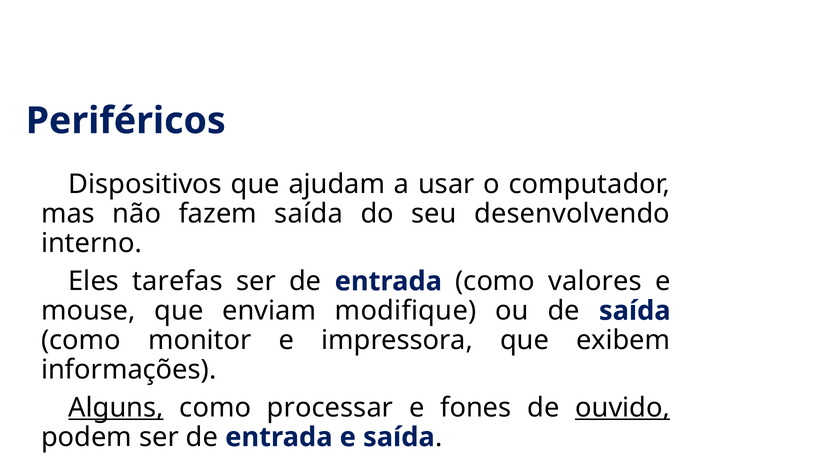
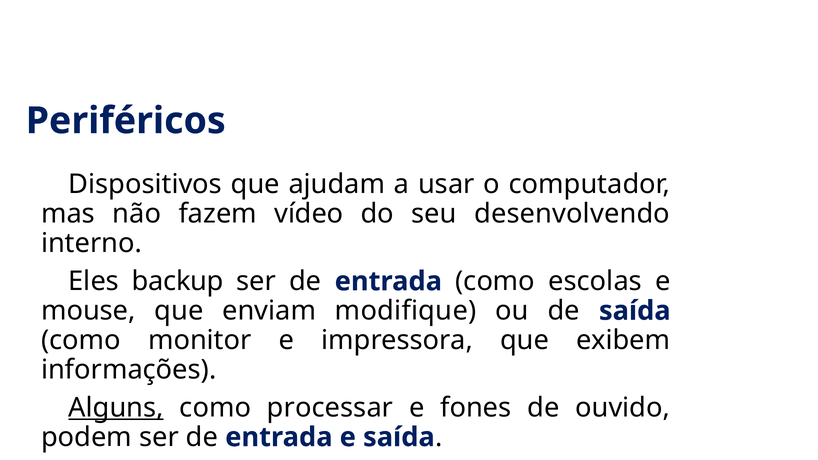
fazem saída: saída -> vídeo
tarefas: tarefas -> backup
valores: valores -> escolas
ouvido underline: present -> none
